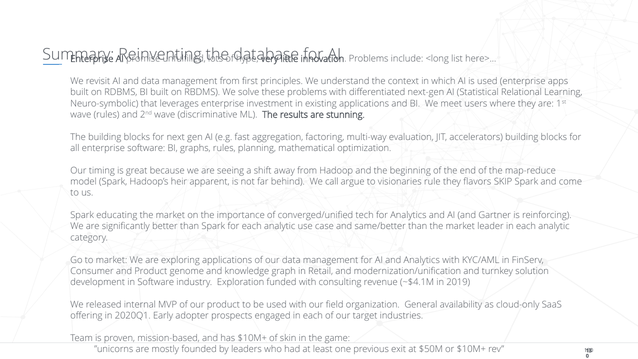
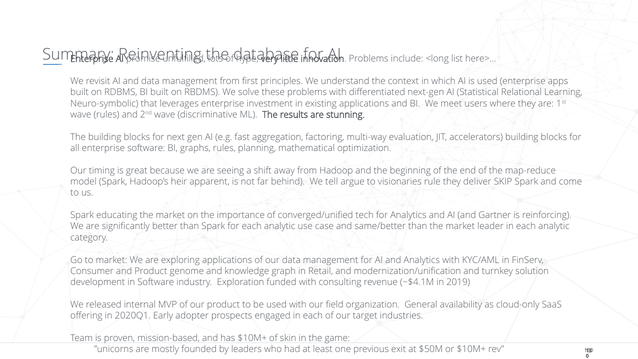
call: call -> tell
flavors: flavors -> deliver
